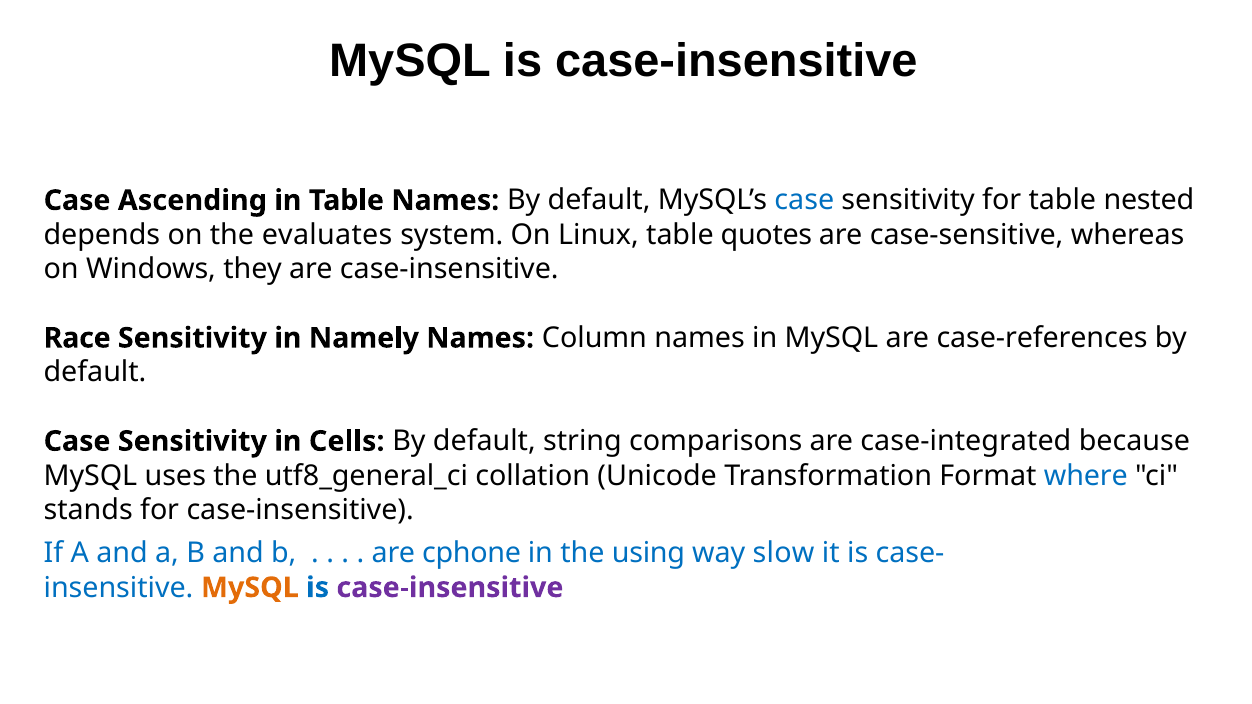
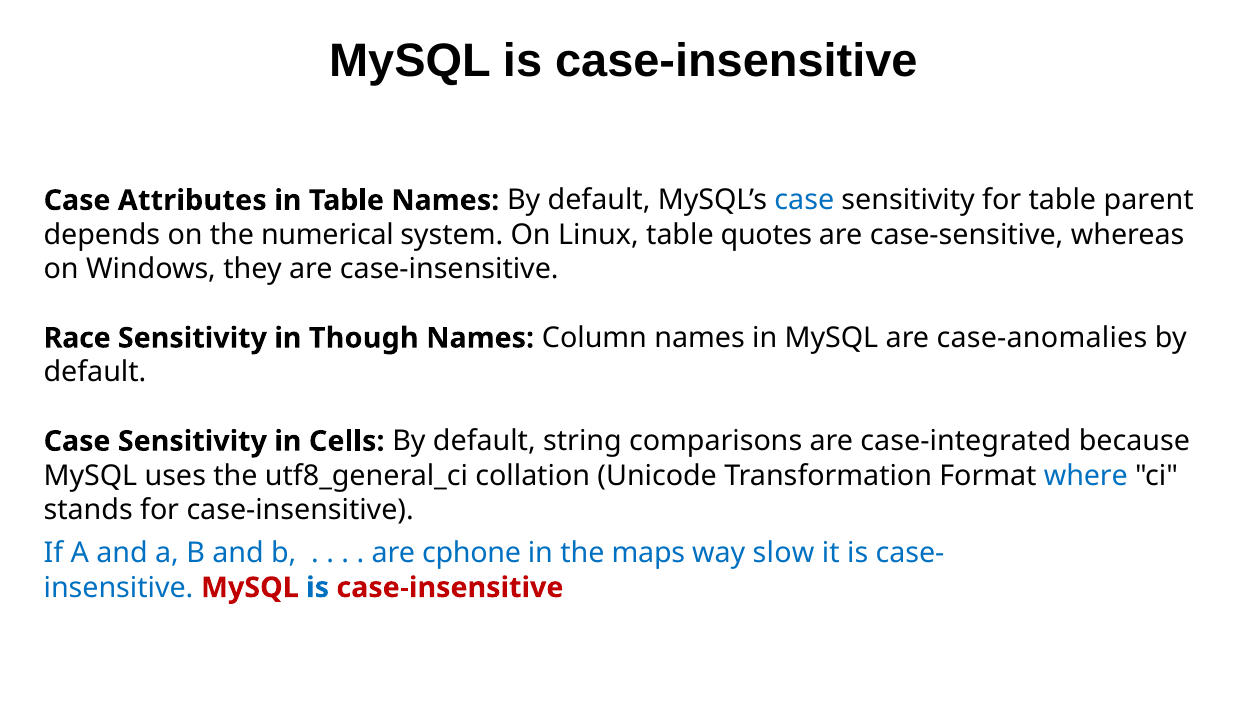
Ascending: Ascending -> Attributes
nested: nested -> parent
evaluates: evaluates -> numerical
Namely: Namely -> Though
case-references: case-references -> case-anomalies
using: using -> maps
MySQL at (250, 588) colour: orange -> red
case-insensitive at (450, 588) colour: purple -> red
